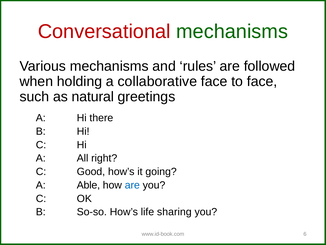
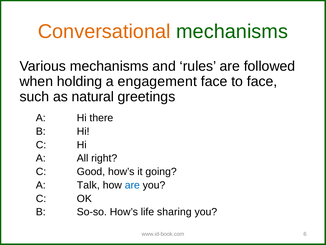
Conversational colour: red -> orange
collaborative: collaborative -> engagement
Able: Able -> Talk
